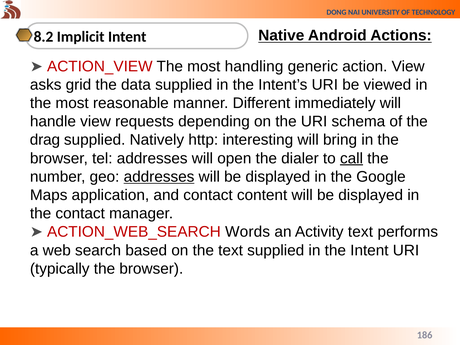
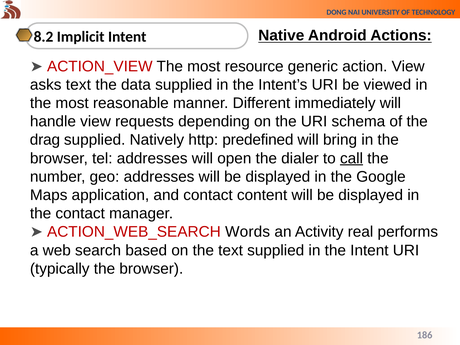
handling: handling -> resource
asks grid: grid -> text
interesting: interesting -> predefined
addresses at (159, 177) underline: present -> none
Activity text: text -> real
